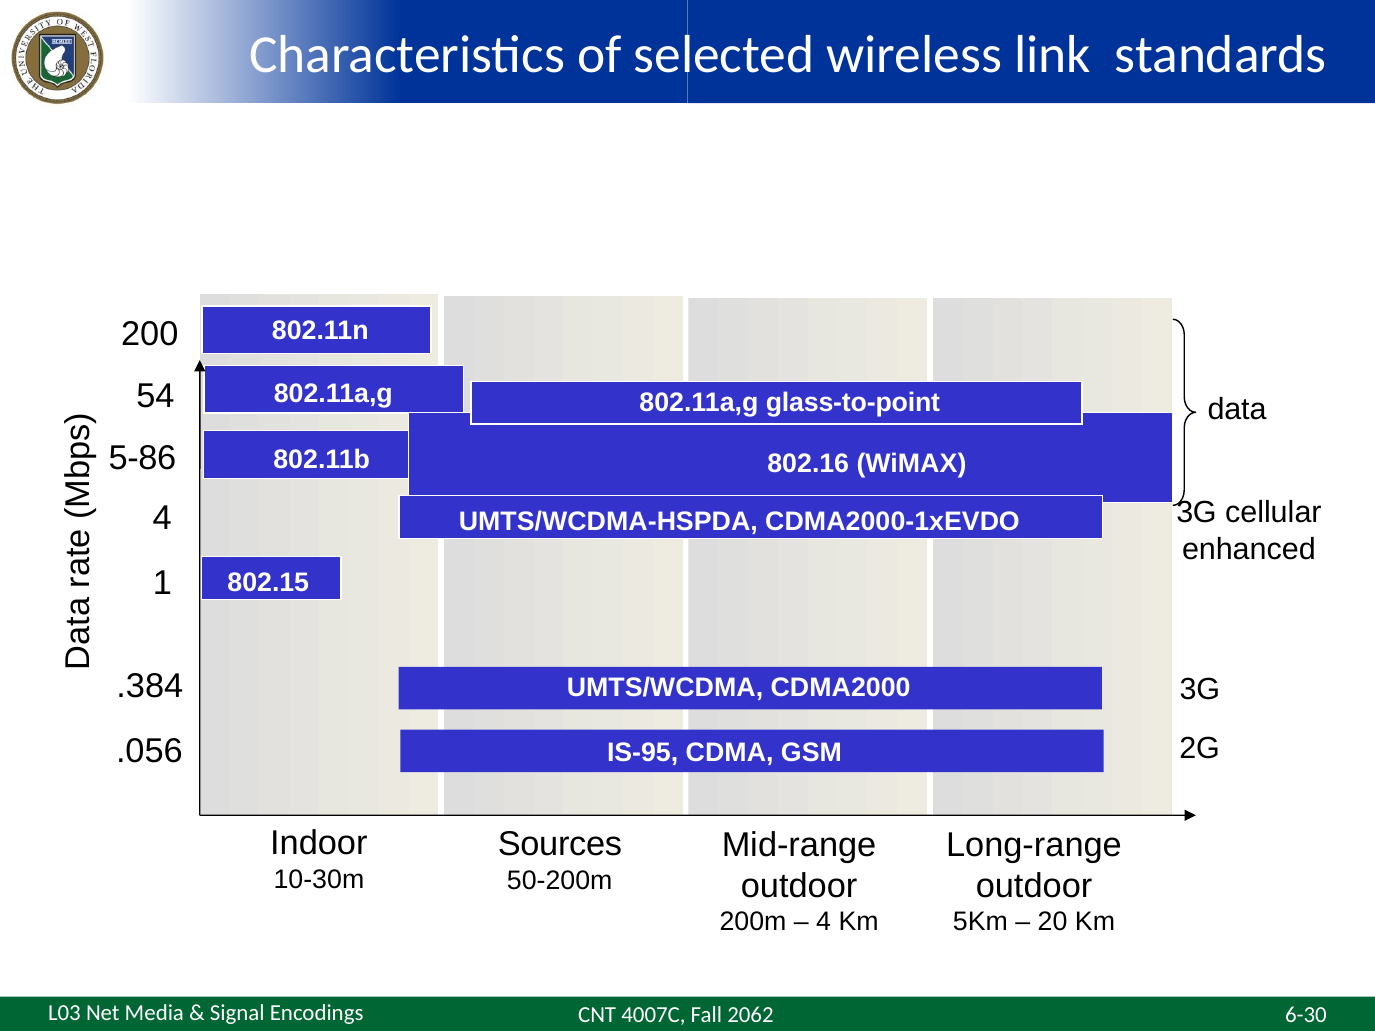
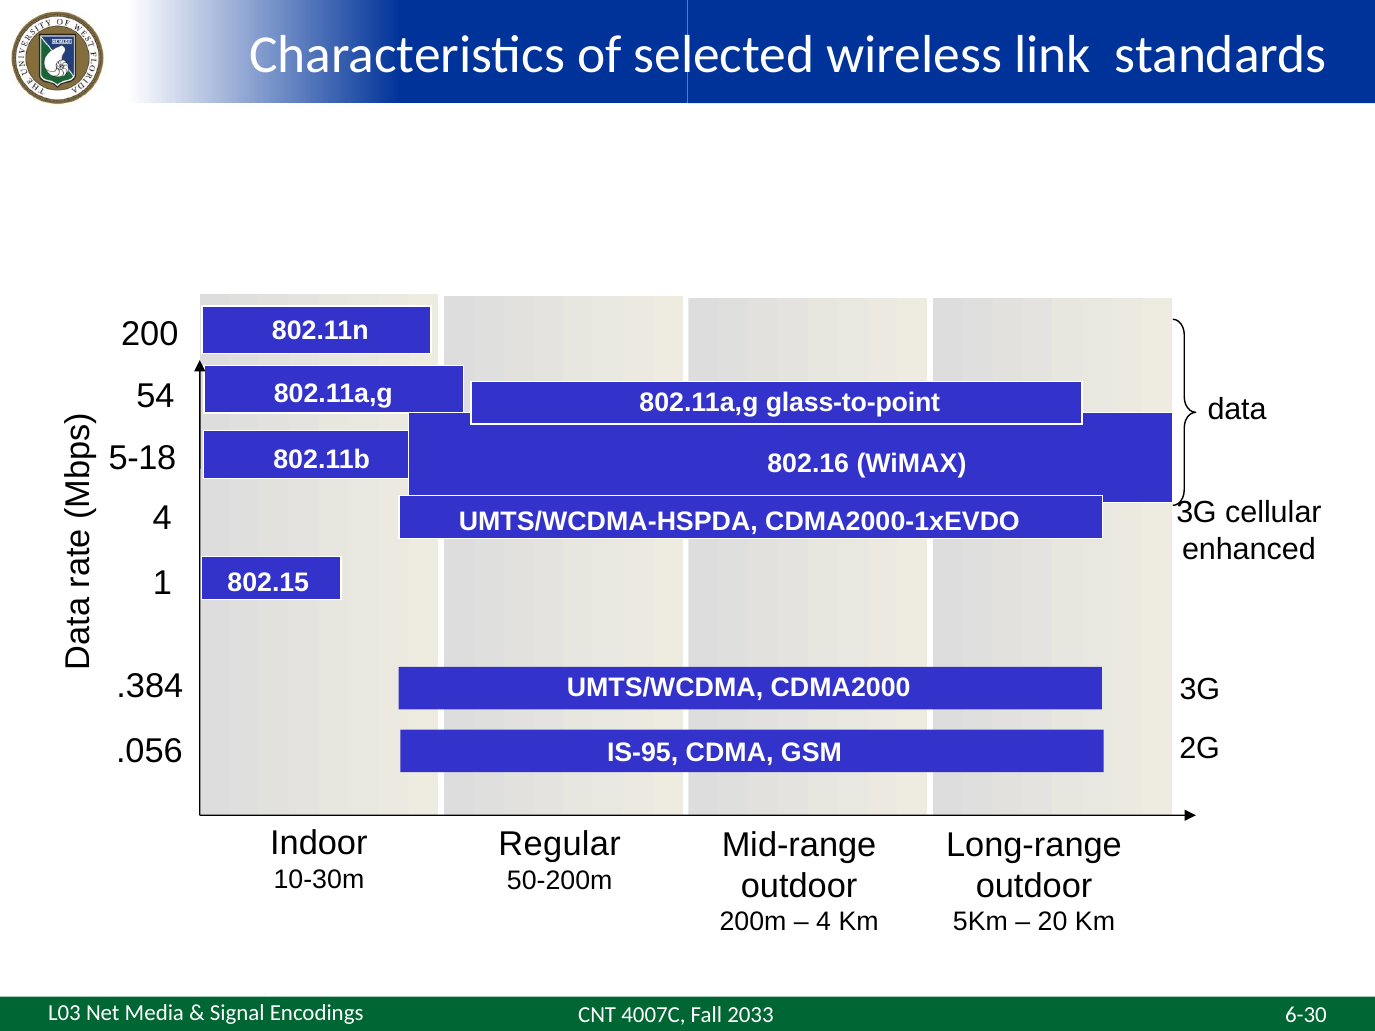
5-86: 5-86 -> 5-18
Sources: Sources -> Regular
2062: 2062 -> 2033
